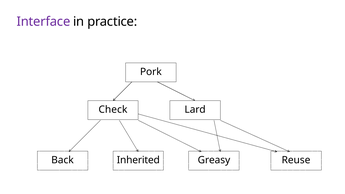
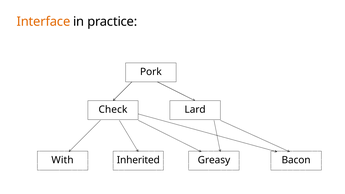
Interface colour: purple -> orange
Back: Back -> With
Reuse: Reuse -> Bacon
